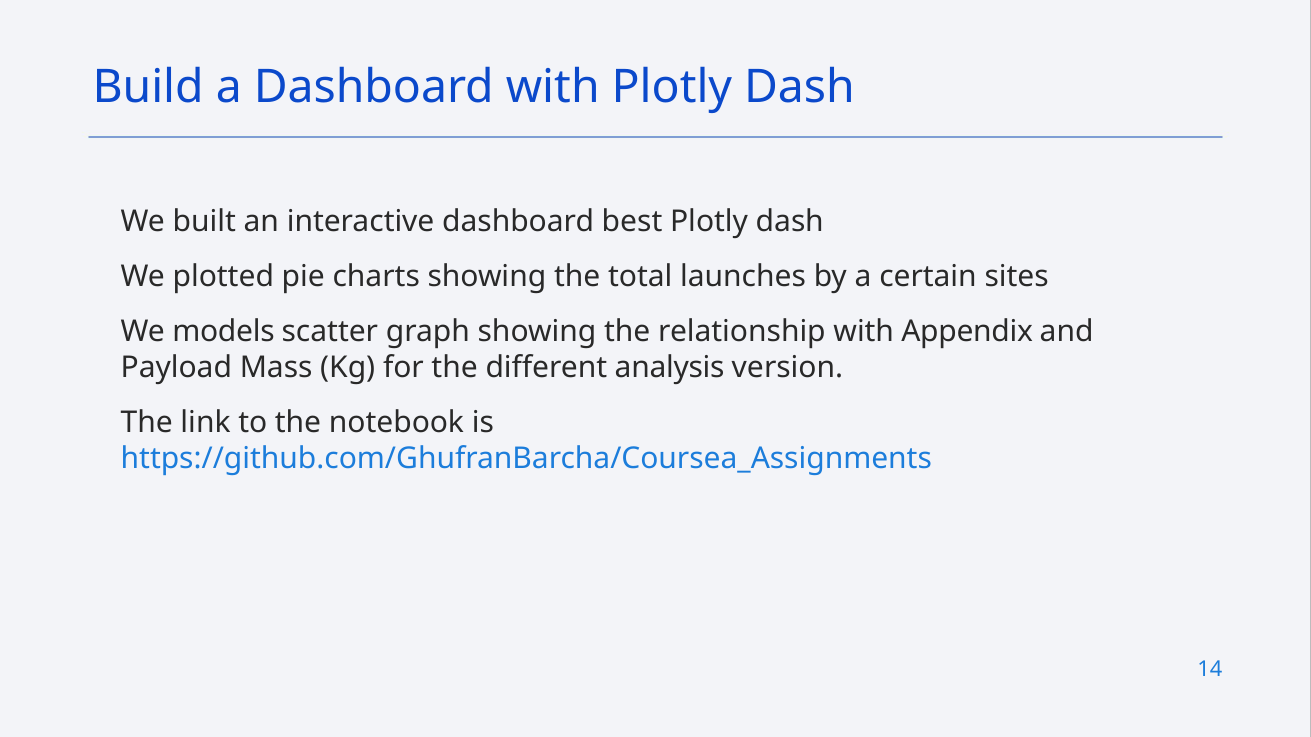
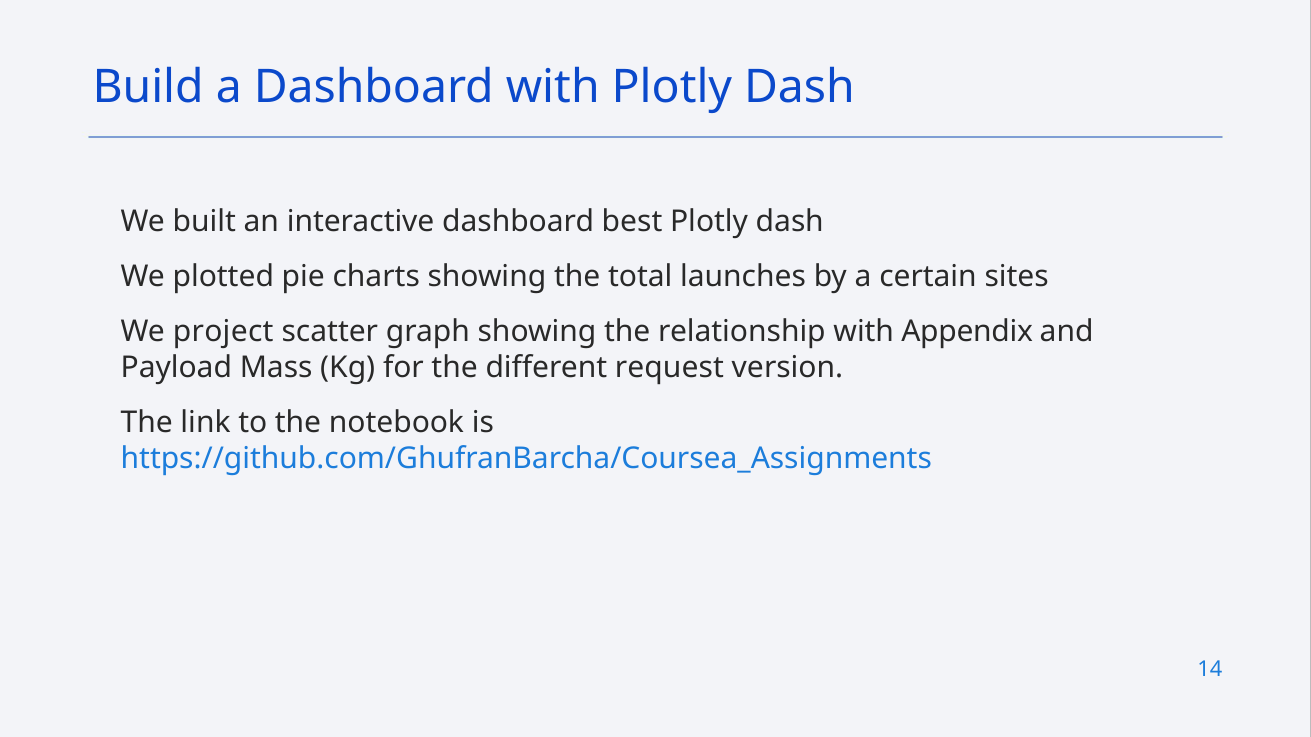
models: models -> project
analysis: analysis -> request
